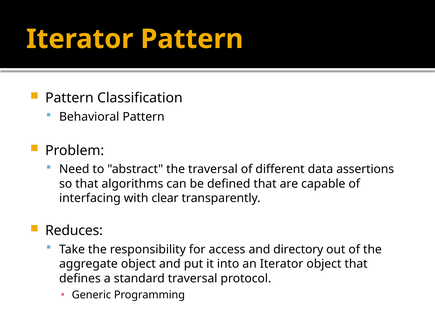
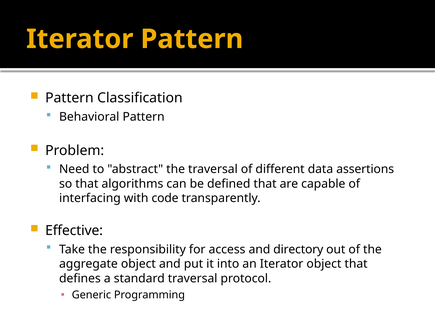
clear: clear -> code
Reduces: Reduces -> Effective
